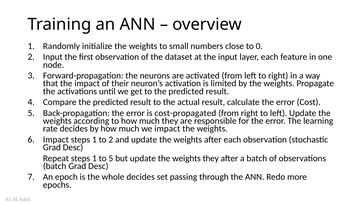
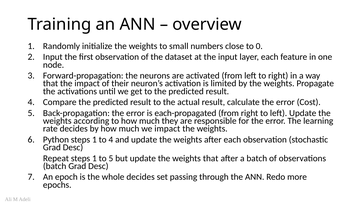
cost-propagated: cost-propagated -> each-propagated
Impact at (56, 140): Impact -> Python
to 2: 2 -> 4
weights they: they -> that
